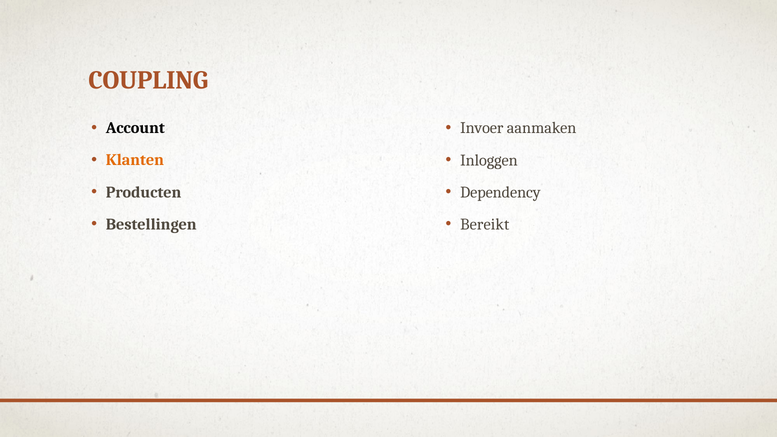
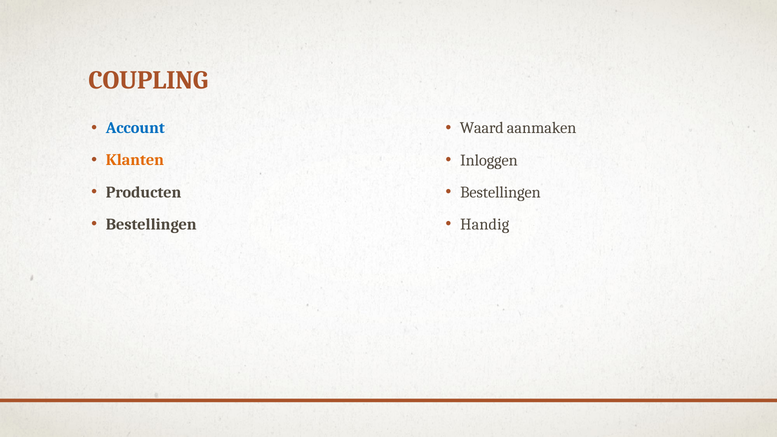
Account colour: black -> blue
Invoer: Invoer -> Waard
Dependency at (500, 192): Dependency -> Bestellingen
Bereikt: Bereikt -> Handig
